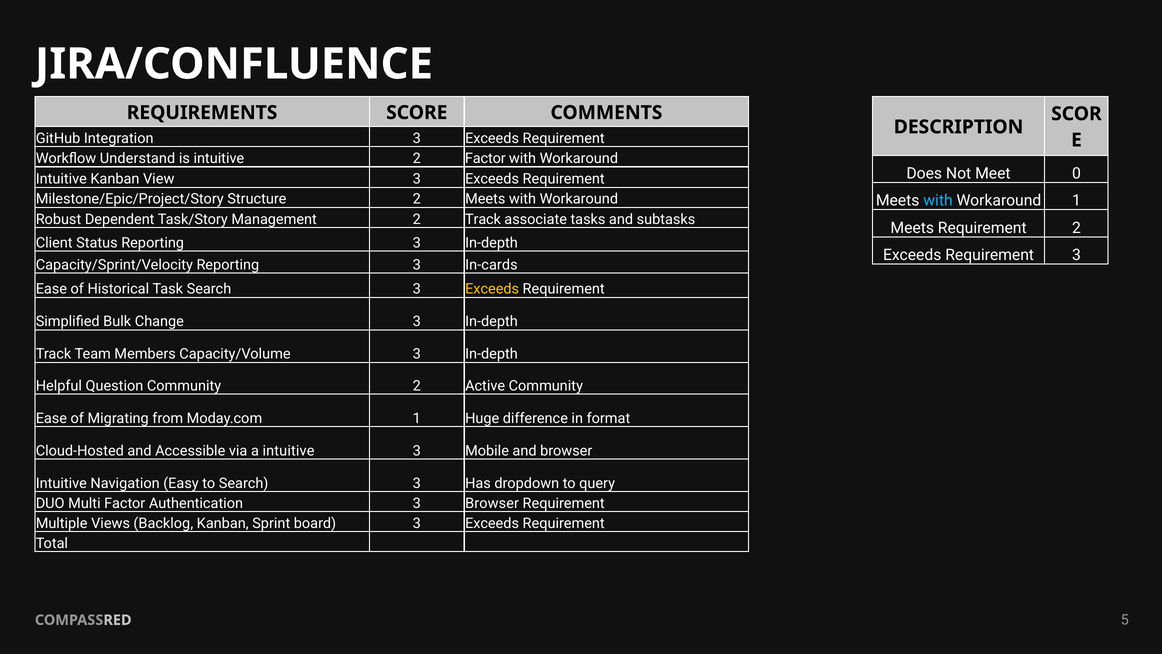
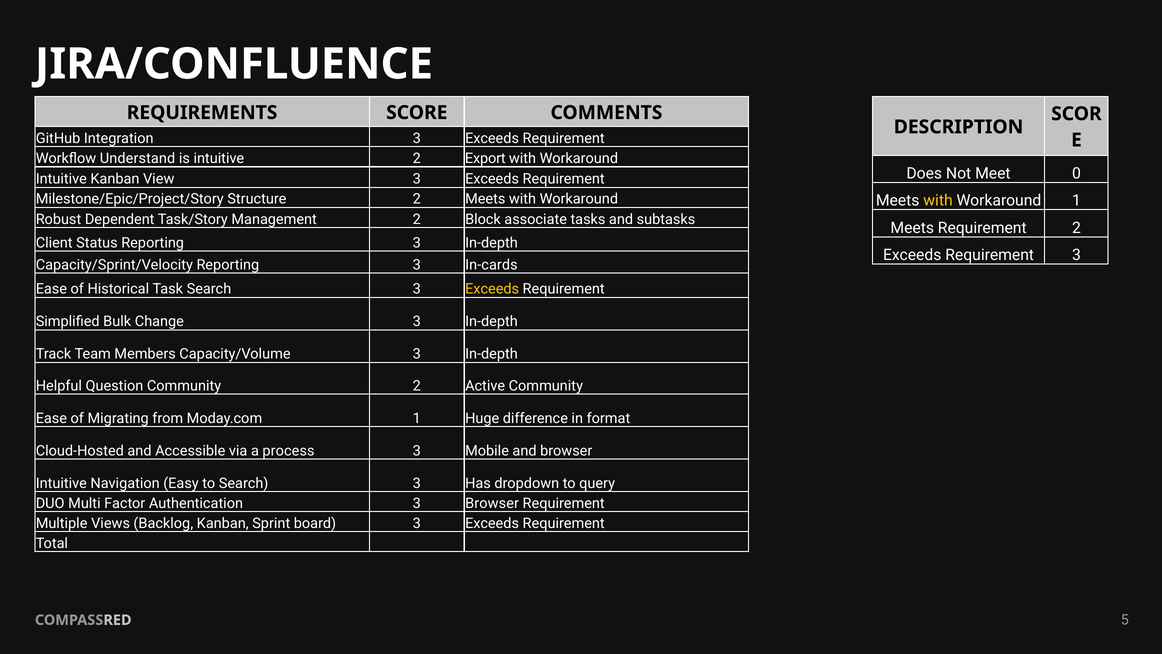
2 Factor: Factor -> Export
with at (938, 201) colour: light blue -> yellow
2 Track: Track -> Block
a intuitive: intuitive -> process
